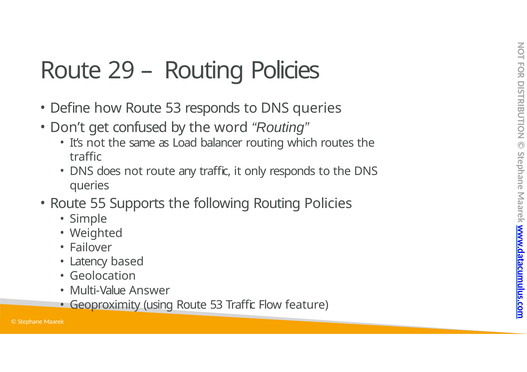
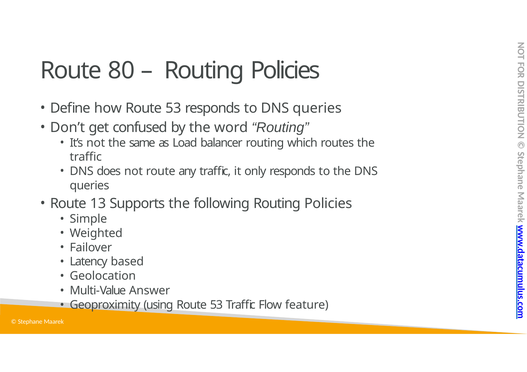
29: 29 -> 80
55: 55 -> 13
